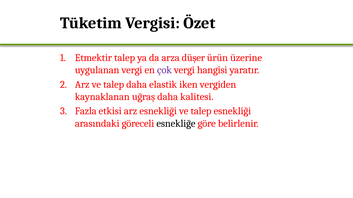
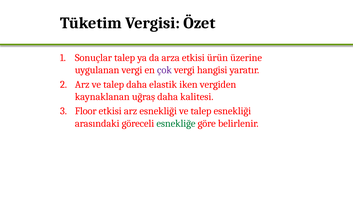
Etmektir: Etmektir -> Sonuçlar
arza düşer: düşer -> etkisi
Fazla: Fazla -> Floor
esnekliğe colour: black -> green
